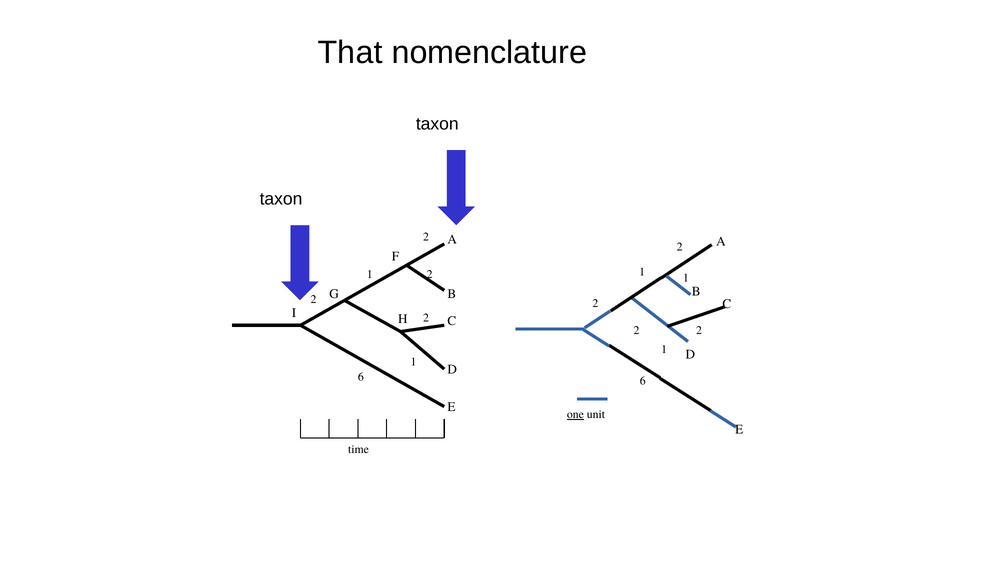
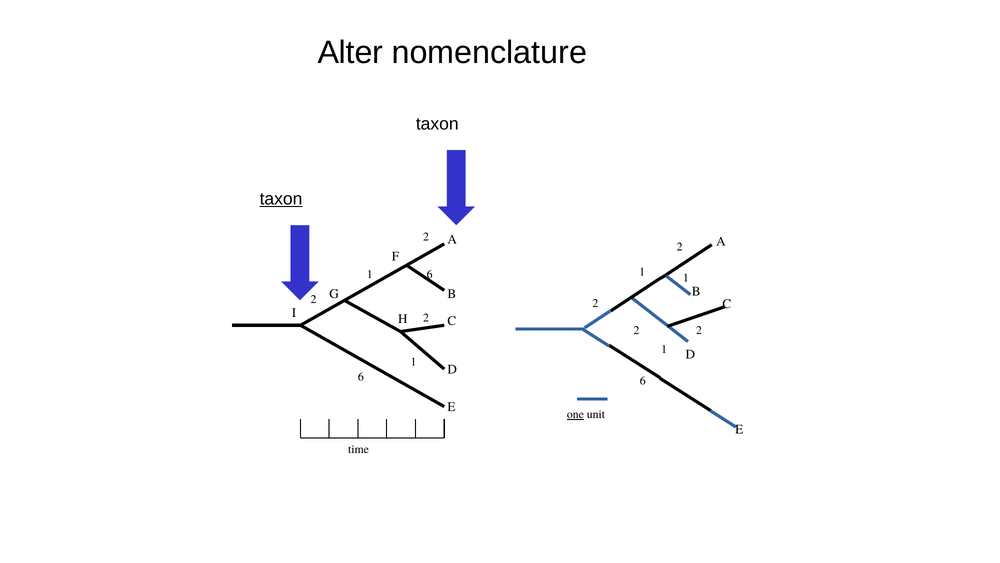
That: That -> Alter
taxon at (281, 199) underline: none -> present
2 at (430, 274): 2 -> 6
